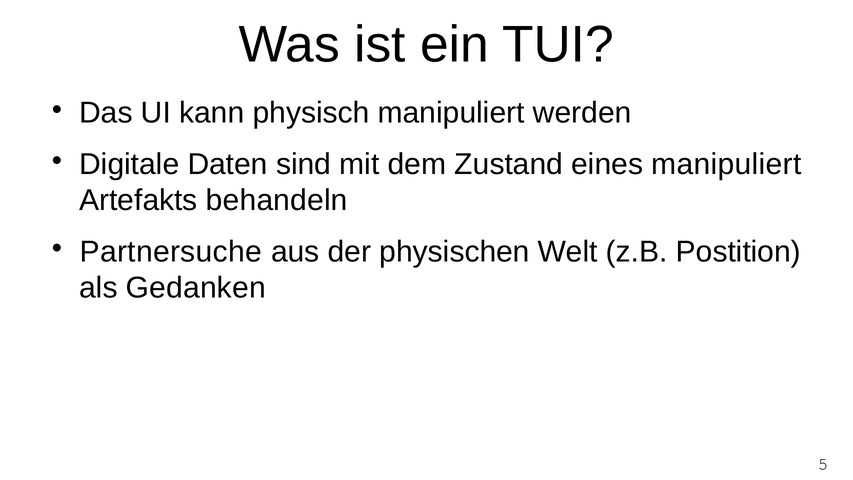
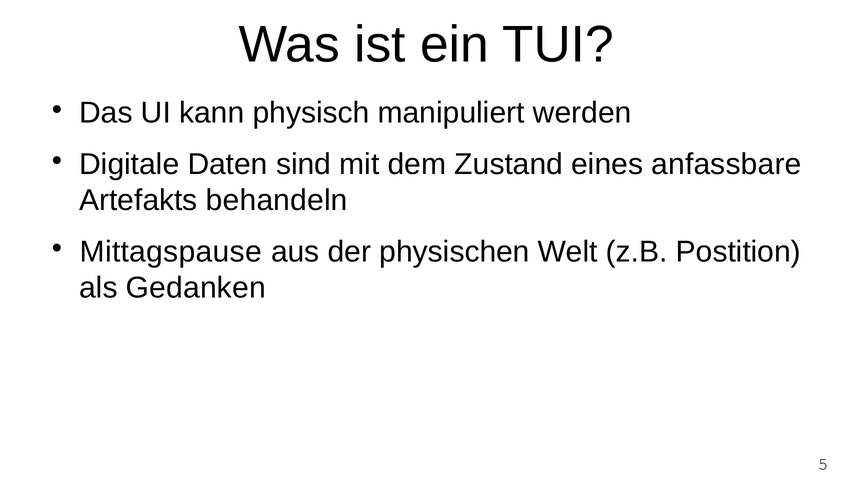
eines manipuliert: manipuliert -> anfassbare
Partnersuche: Partnersuche -> Mittagspause
